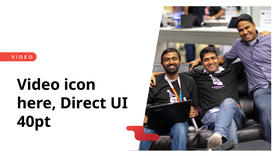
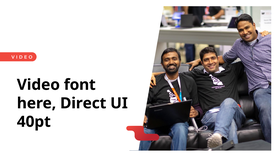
icon: icon -> font
